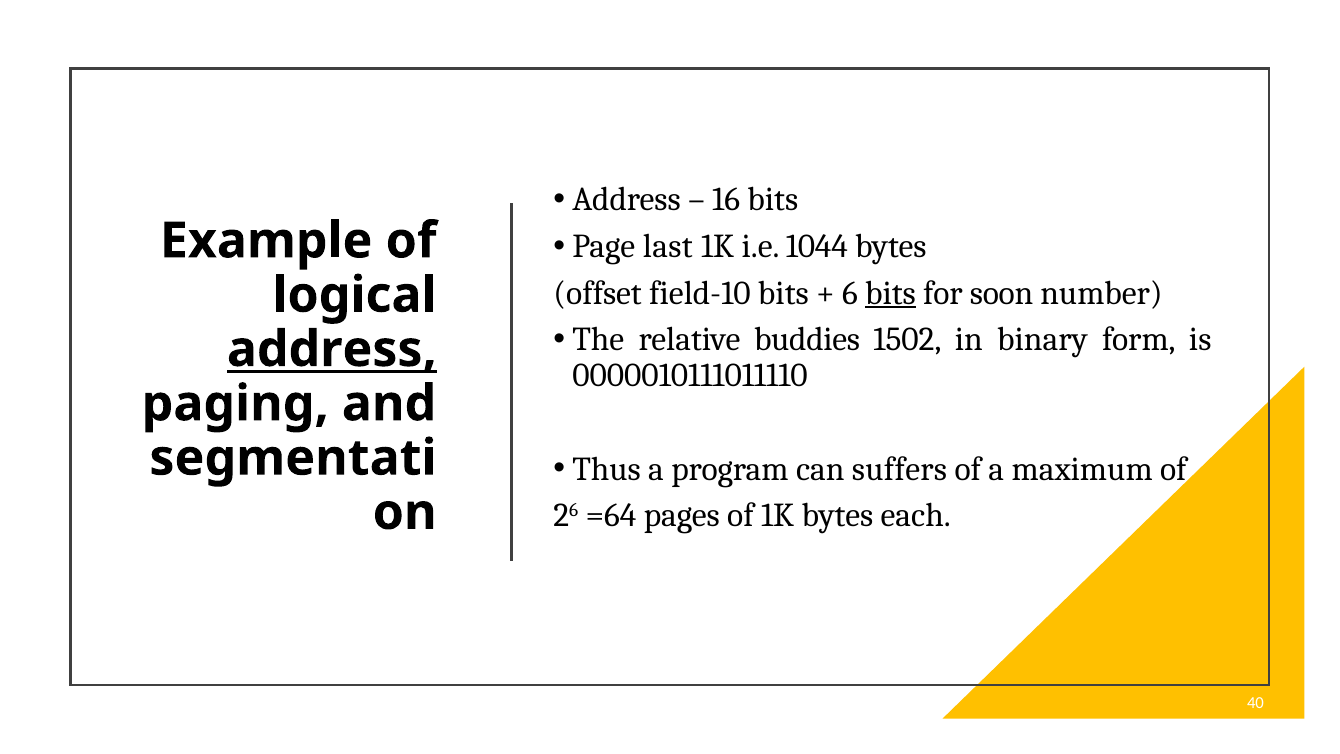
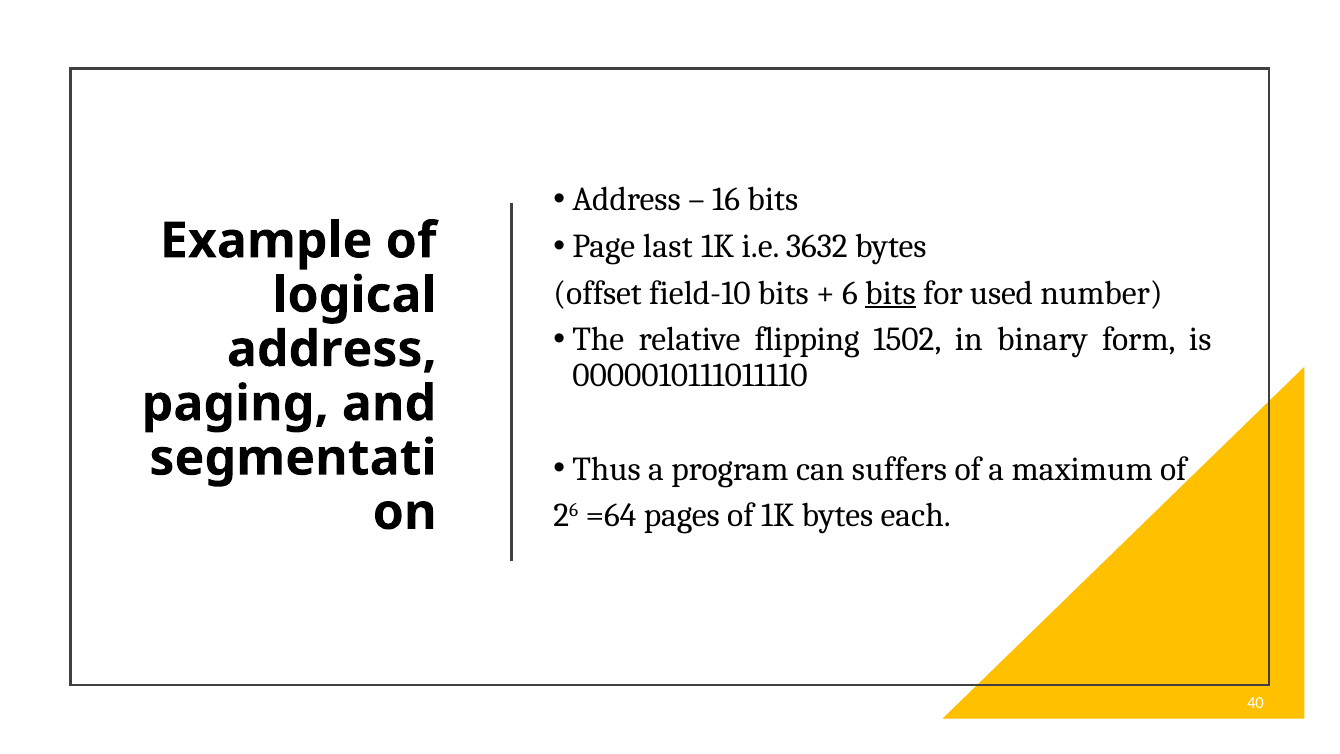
1044: 1044 -> 3632
soon: soon -> used
buddies: buddies -> flipping
address at (332, 349) underline: present -> none
